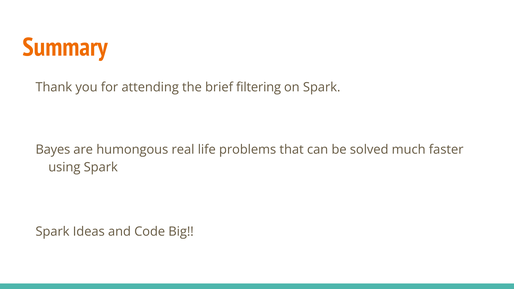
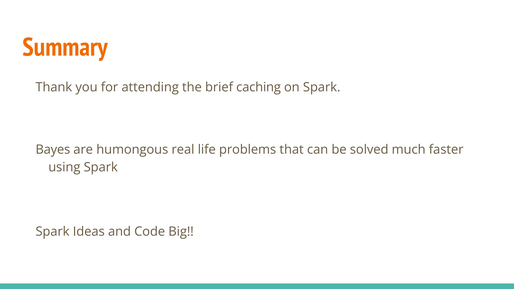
filtering: filtering -> caching
